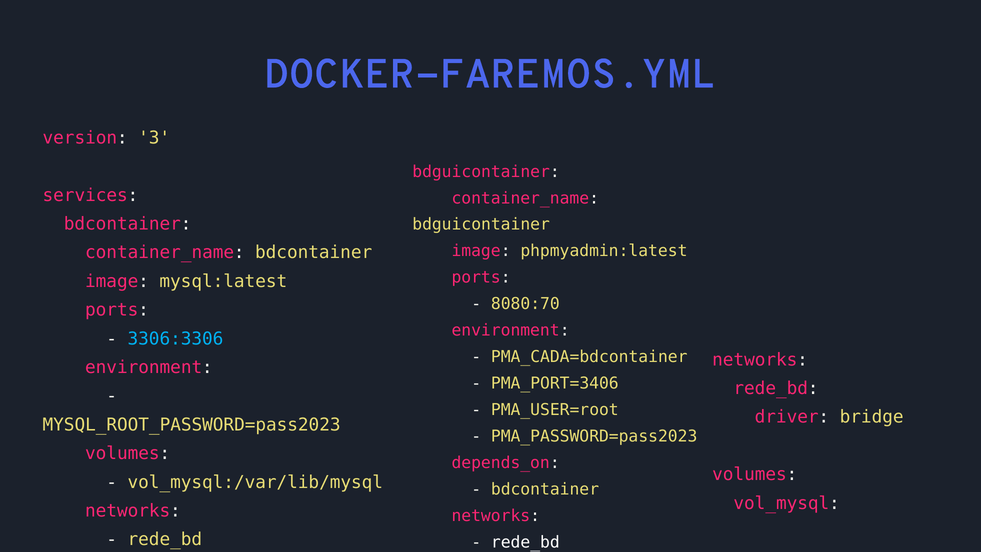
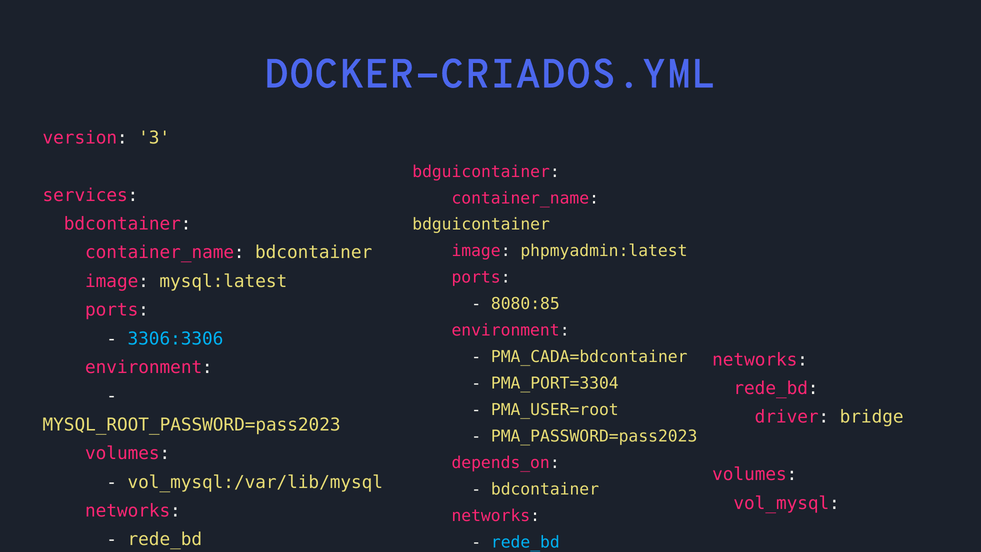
DOCKER-FAREMOS.YML: DOCKER-FAREMOS.YML -> DOCKER-CRIADOS.YML
8080:70: 8080:70 -> 8080:85
PMA_PORT=3406: PMA_PORT=3406 -> PMA_PORT=3304
rede_bd at (525, 542) colour: white -> light blue
